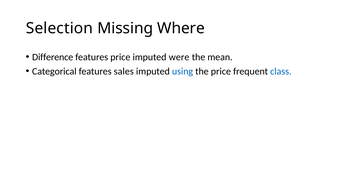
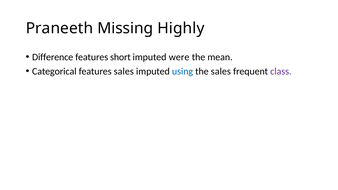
Selection: Selection -> Praneeth
Where: Where -> Highly
features price: price -> short
the price: price -> sales
class colour: blue -> purple
